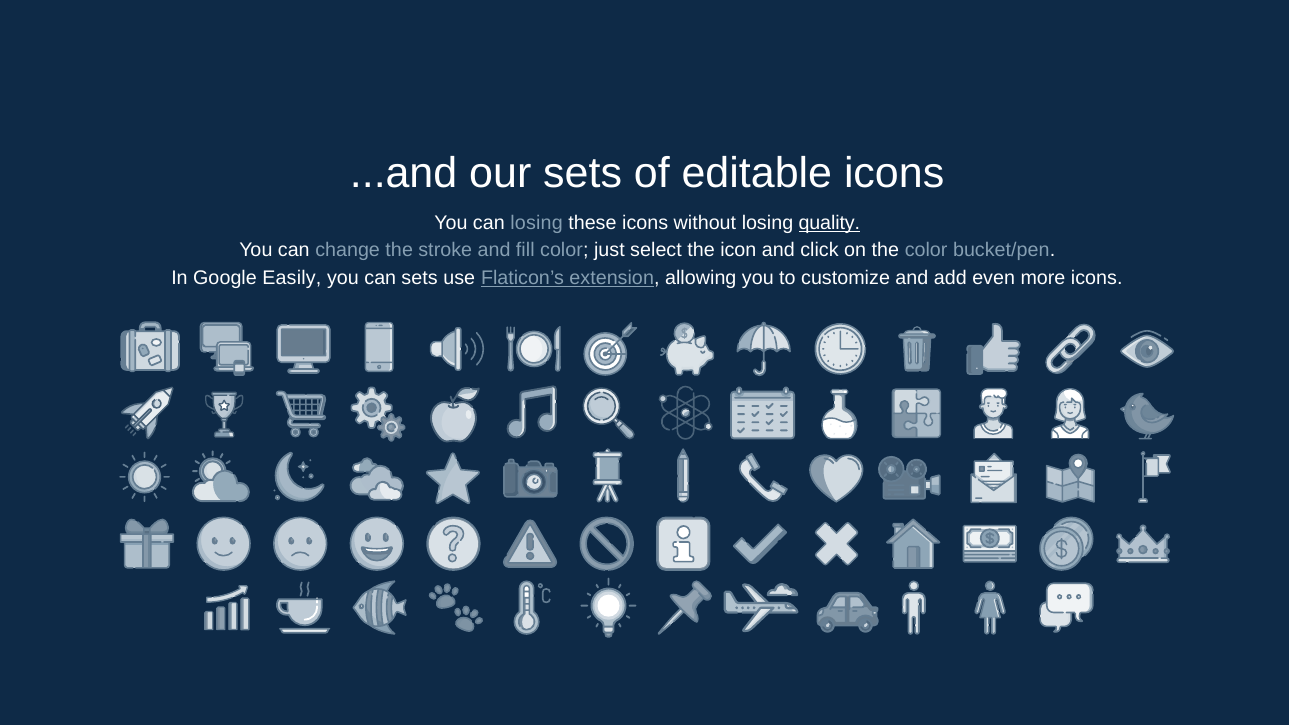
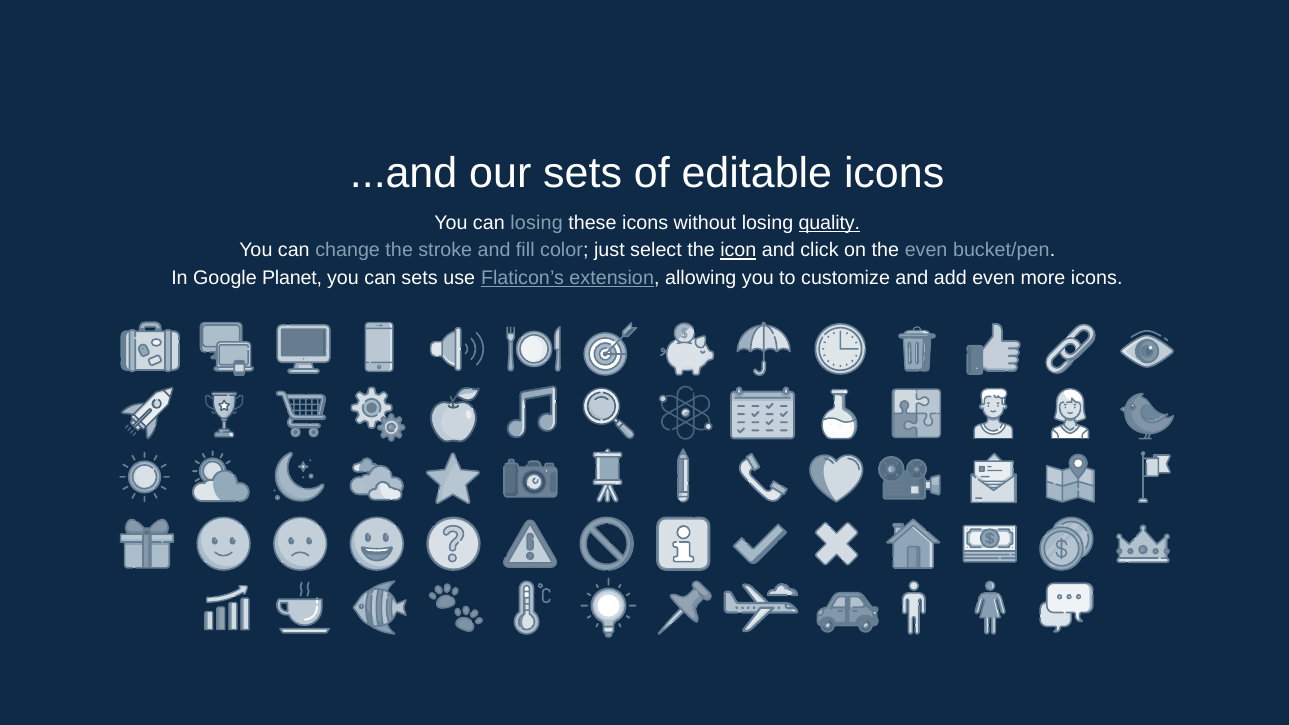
icon underline: none -> present
the color: color -> even
Easily: Easily -> Planet
